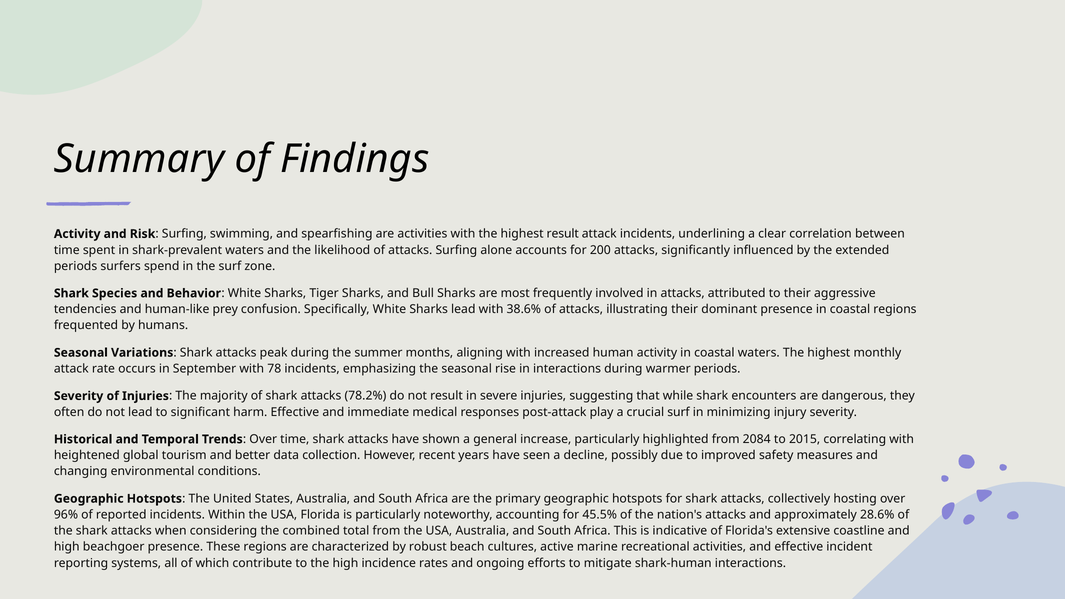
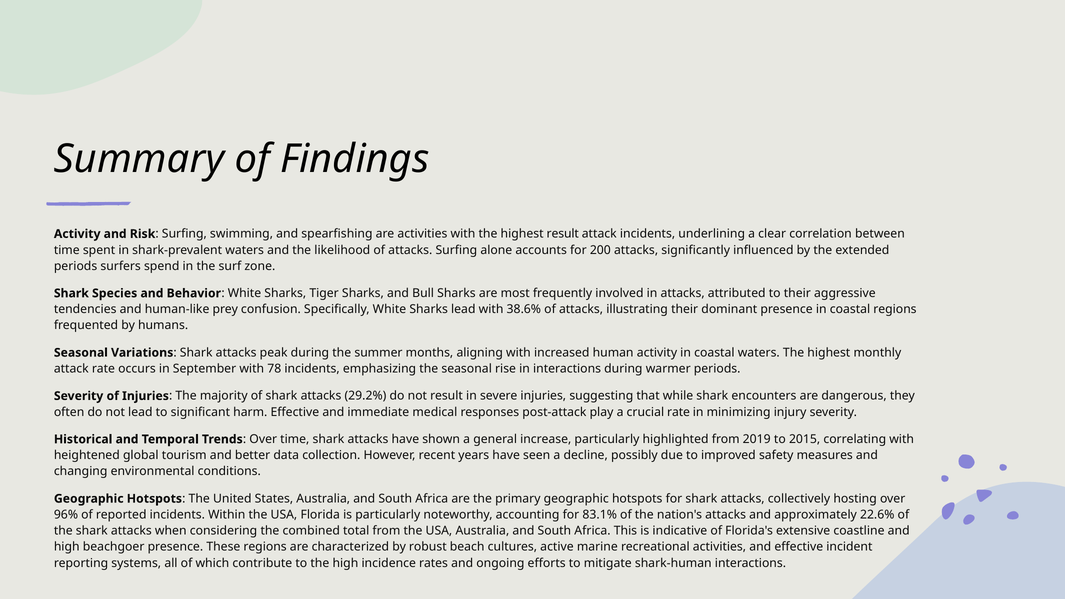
78.2%: 78.2% -> 29.2%
crucial surf: surf -> rate
2084: 2084 -> 2019
45.5%: 45.5% -> 83.1%
28.6%: 28.6% -> 22.6%
